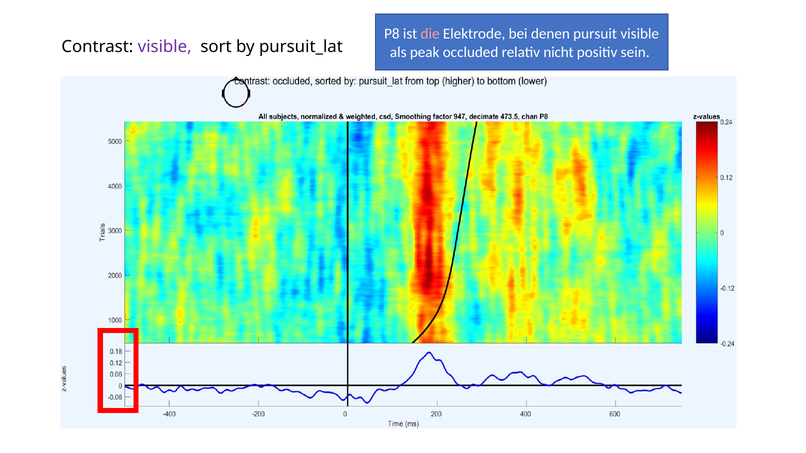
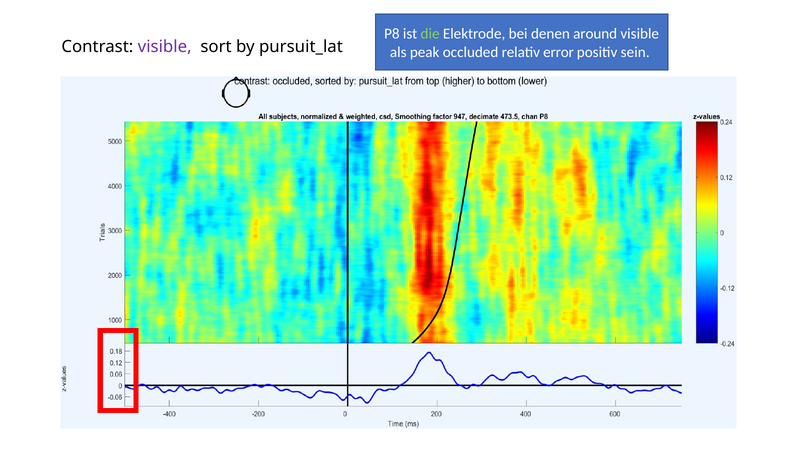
die colour: pink -> light green
pursuit: pursuit -> around
nicht: nicht -> error
